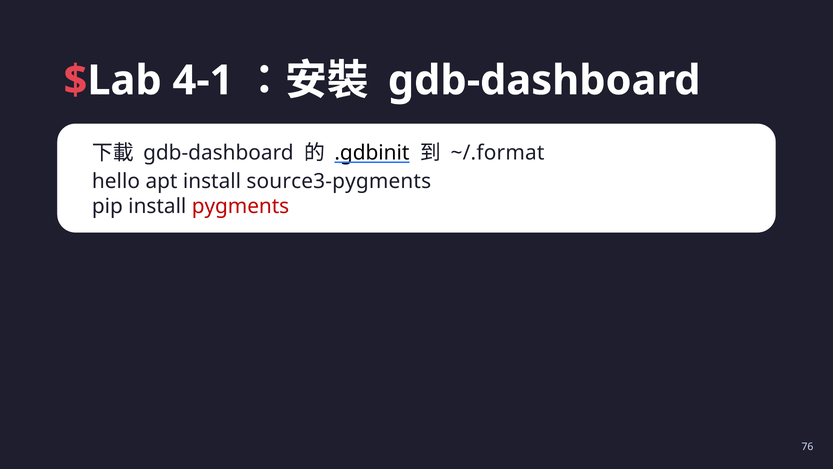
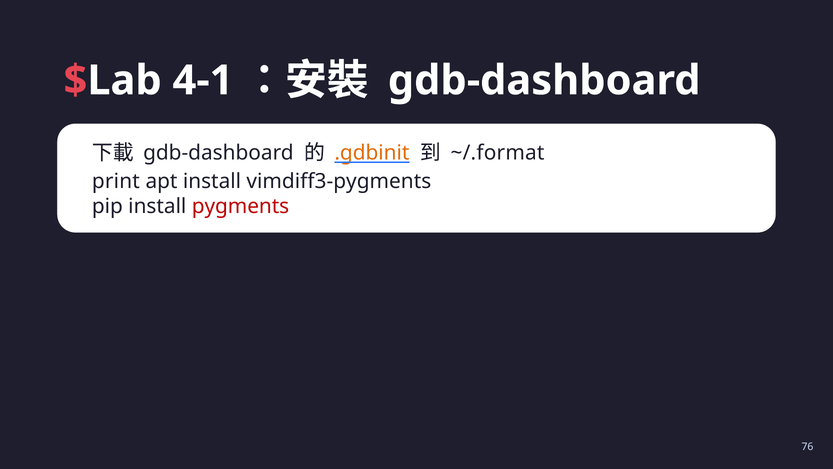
.gdbinit colour: black -> orange
hello: hello -> print
source3-pygments: source3-pygments -> vimdiff3-pygments
